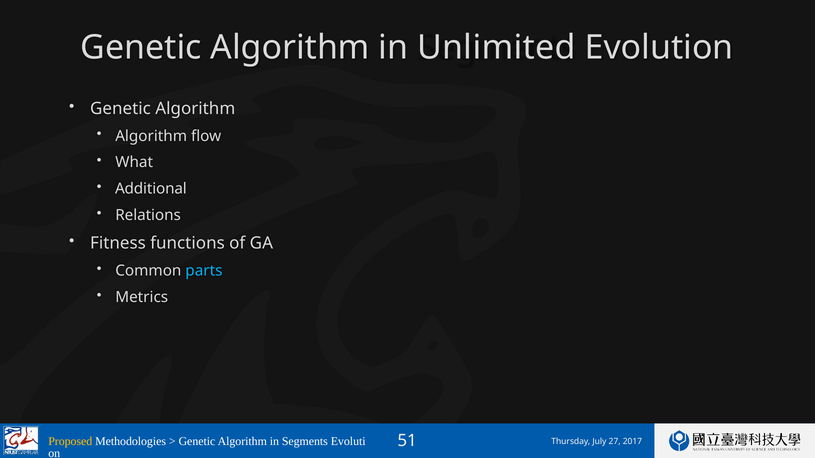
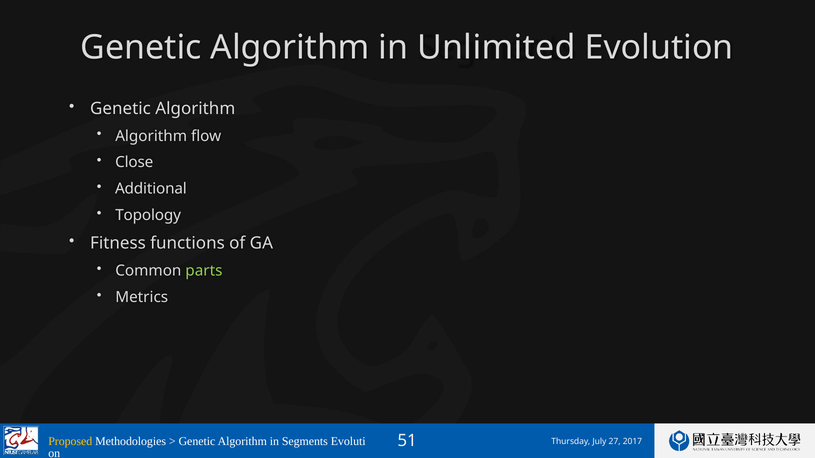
What: What -> Close
Relations: Relations -> Topology
parts colour: light blue -> light green
